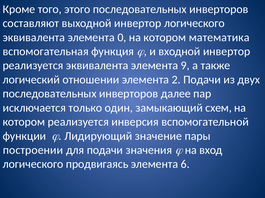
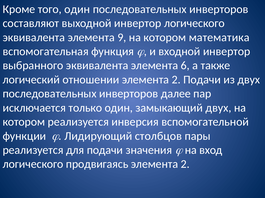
того этого: этого -> один
0: 0 -> 9
реализуется at (33, 66): реализуется -> выбранного
9: 9 -> 6
замыкающий схем: схем -> двух
значение: значение -> столбцов
построении at (33, 151): построении -> реализуется
6 at (185, 165): 6 -> 2
